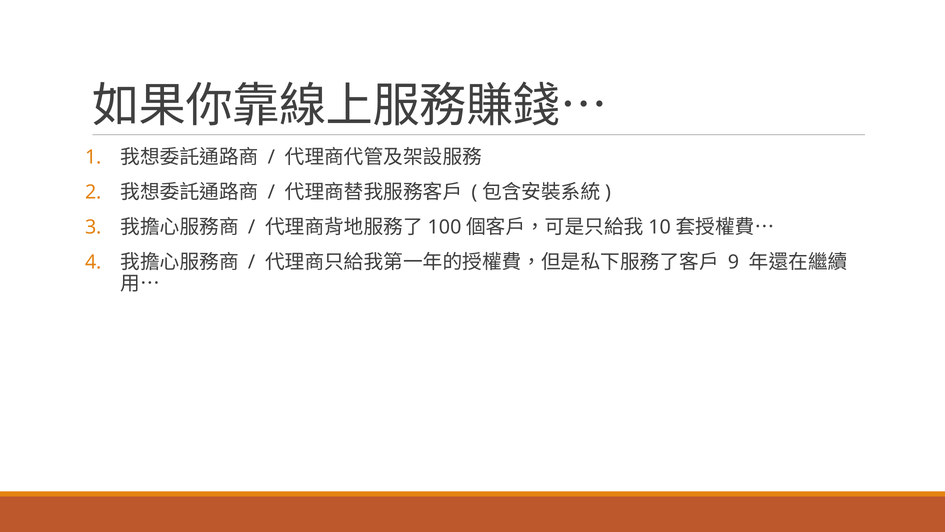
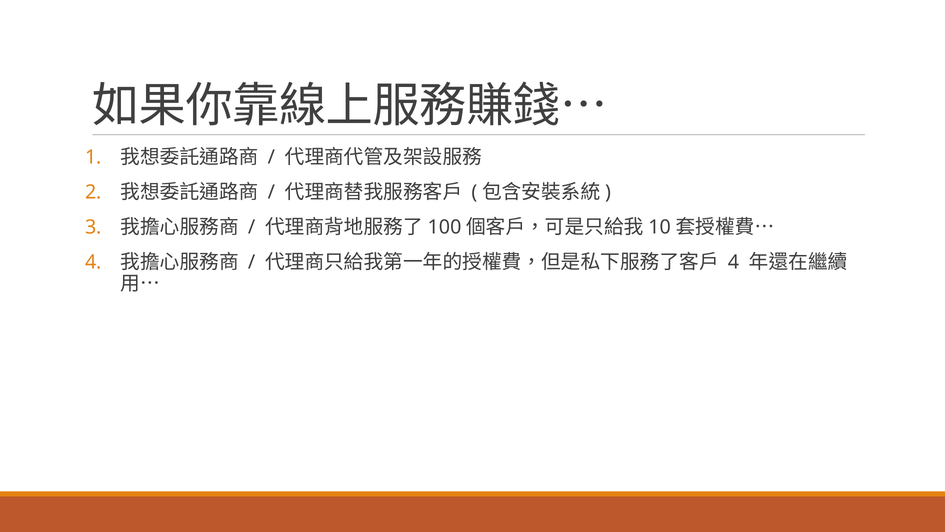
9 at (733, 262): 9 -> 4
